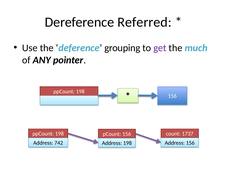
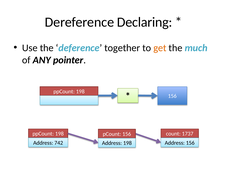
Referred: Referred -> Declaring
grouping: grouping -> together
get colour: purple -> orange
